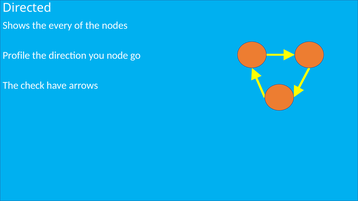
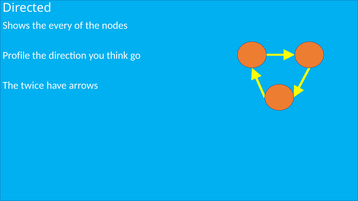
node: node -> think
check: check -> twice
